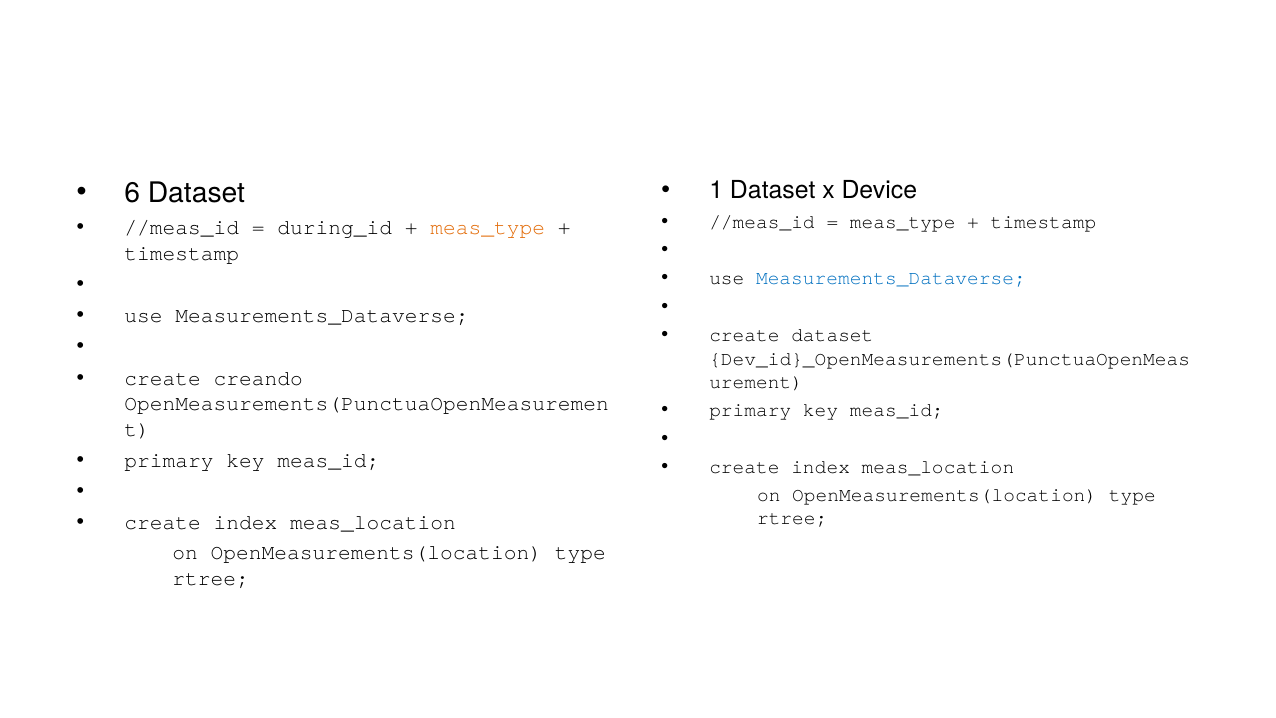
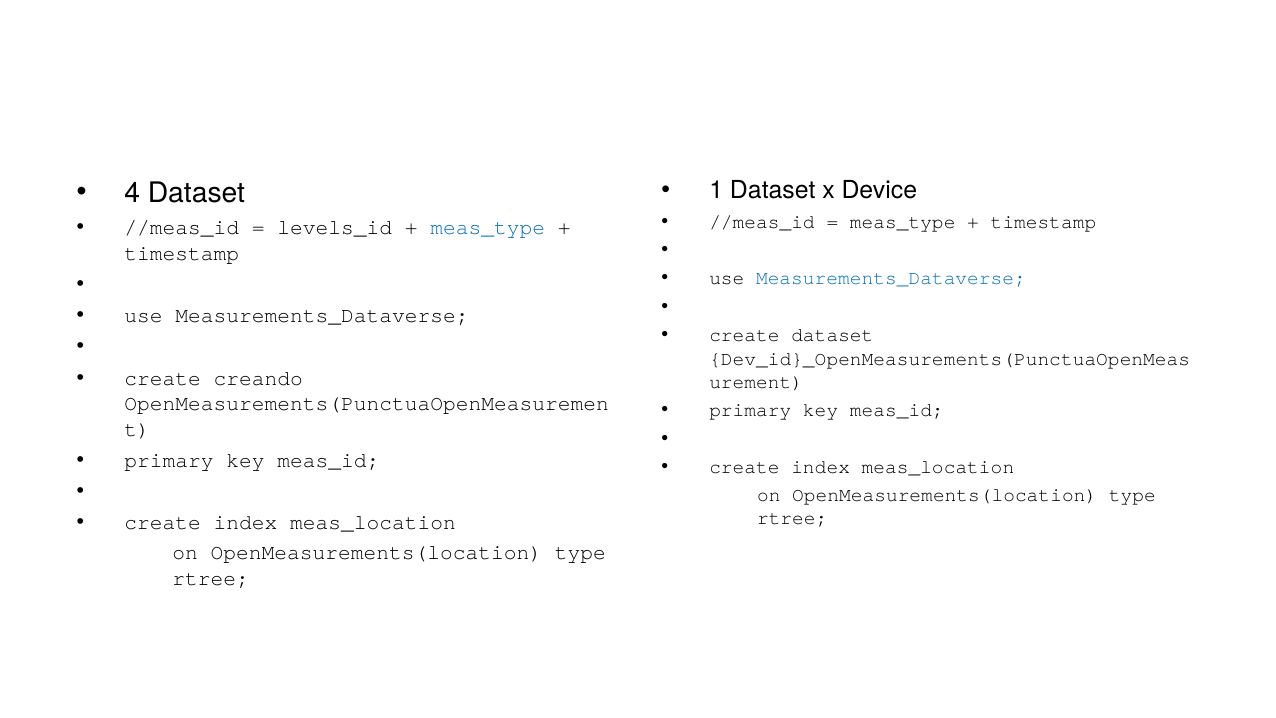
6: 6 -> 4
during_id: during_id -> levels_id
meas_type at (488, 228) colour: orange -> blue
